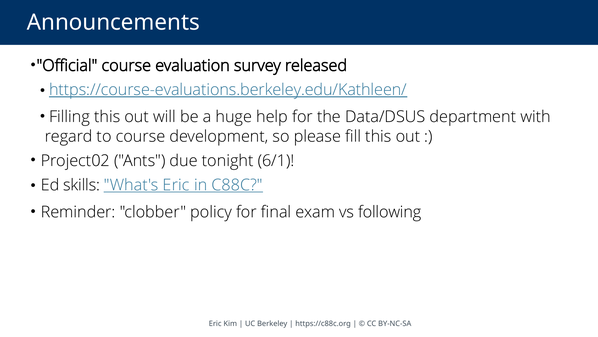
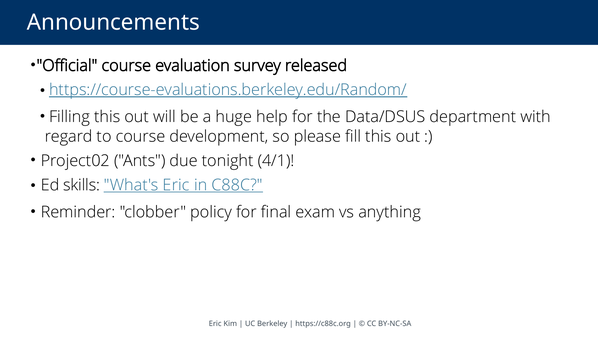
https://course-evaluations.berkeley.edu/Kathleen/: https://course-evaluations.berkeley.edu/Kathleen/ -> https://course-evaluations.berkeley.edu/Random/
6/1: 6/1 -> 4/1
following: following -> anything
